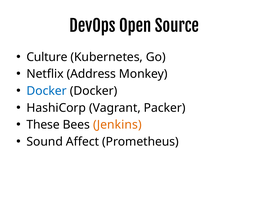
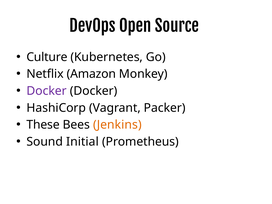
Address: Address -> Amazon
Docker at (47, 91) colour: blue -> purple
Affect: Affect -> Initial
